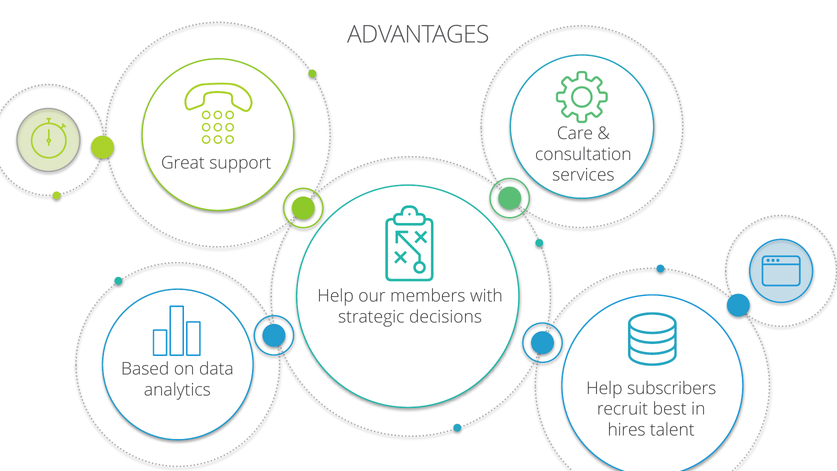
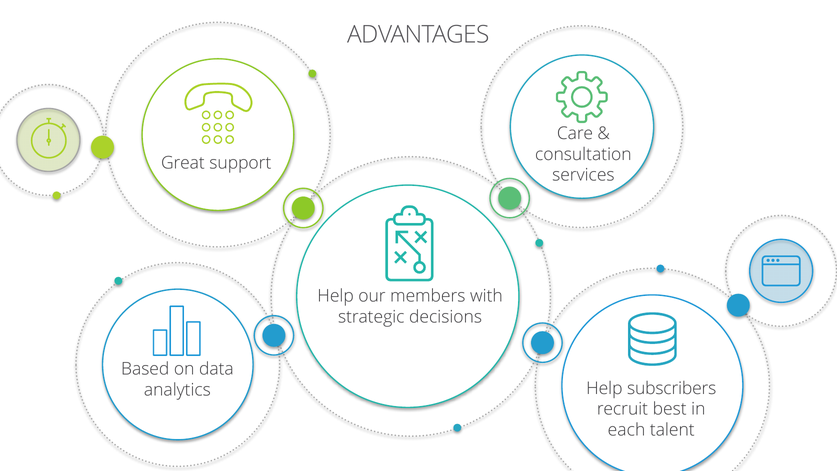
hires: hires -> each
